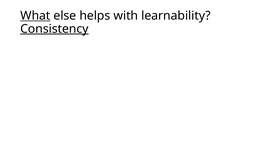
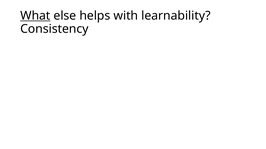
Consistency underline: present -> none
